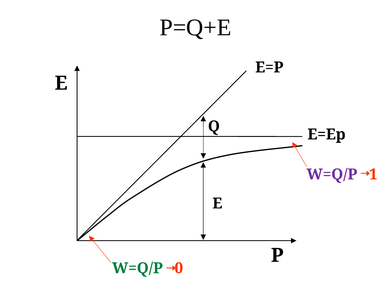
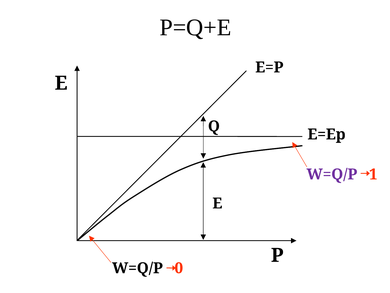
W=Q/P at (137, 268) colour: green -> black
